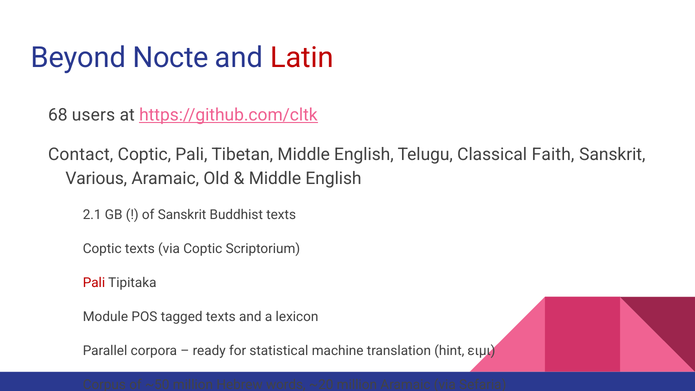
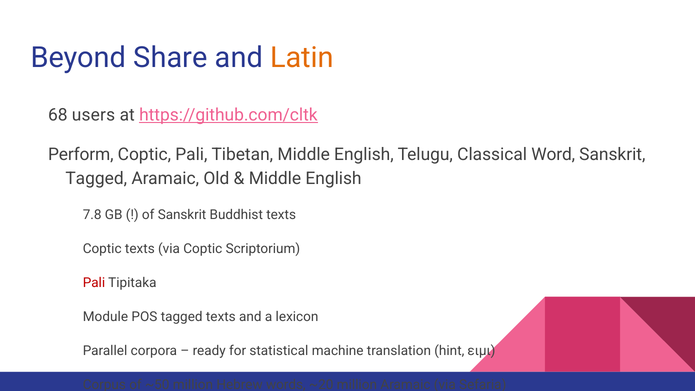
Nocte: Nocte -> Share
Latin colour: red -> orange
Contact: Contact -> Perform
Faith: Faith -> Word
Various at (96, 179): Various -> Tagged
2.1: 2.1 -> 7.8
